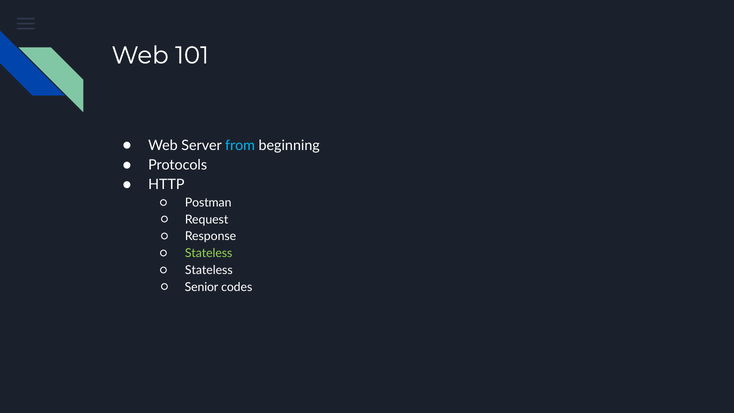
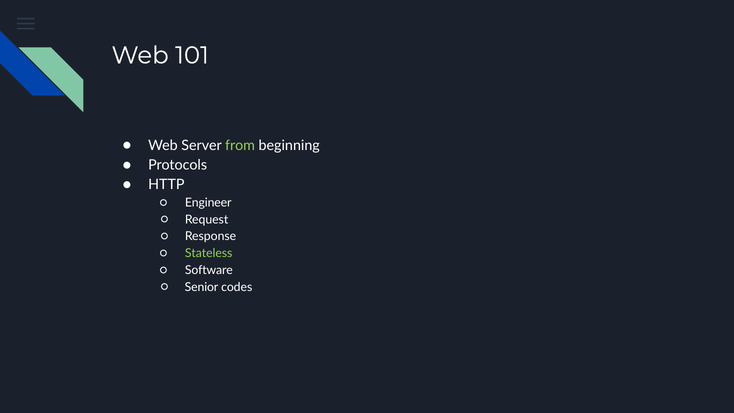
from colour: light blue -> light green
Postman: Postman -> Engineer
Stateless at (209, 270): Stateless -> Software
